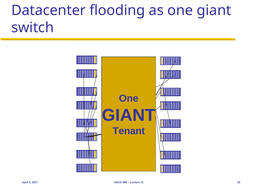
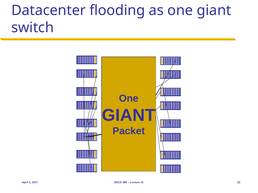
Tenant: Tenant -> Packet
